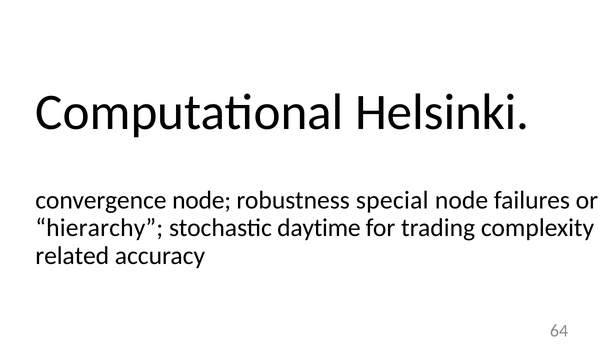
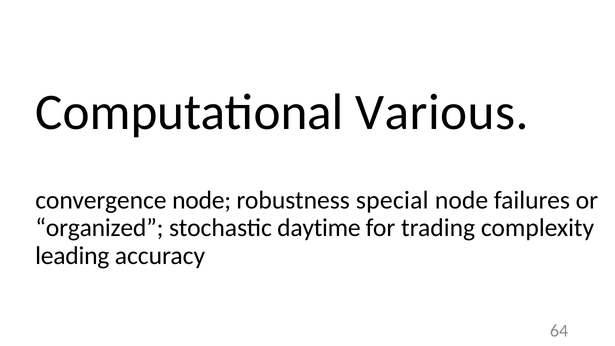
Helsinki: Helsinki -> Various
hierarchy: hierarchy -> organized
related: related -> leading
